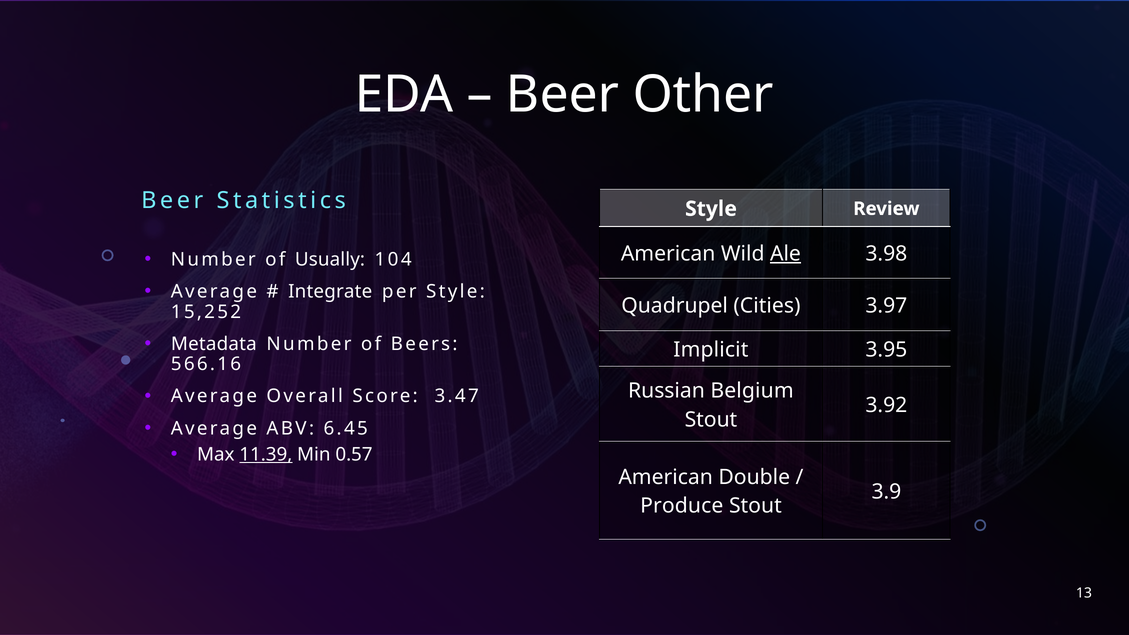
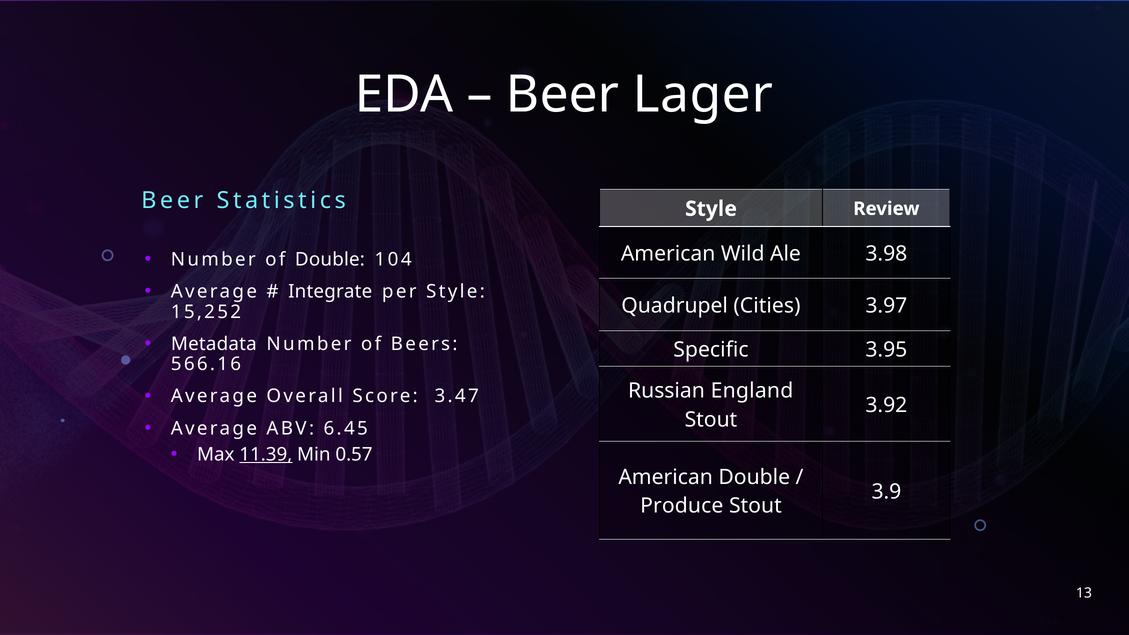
Other: Other -> Lager
Ale underline: present -> none
of Usually: Usually -> Double
Implicit: Implicit -> Specific
Belgium: Belgium -> England
